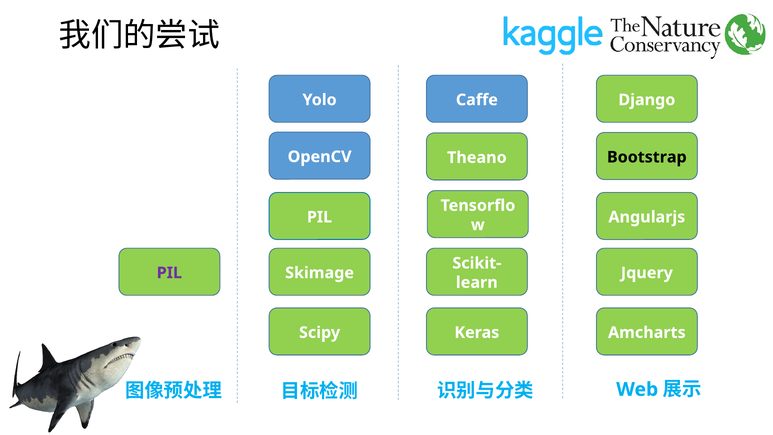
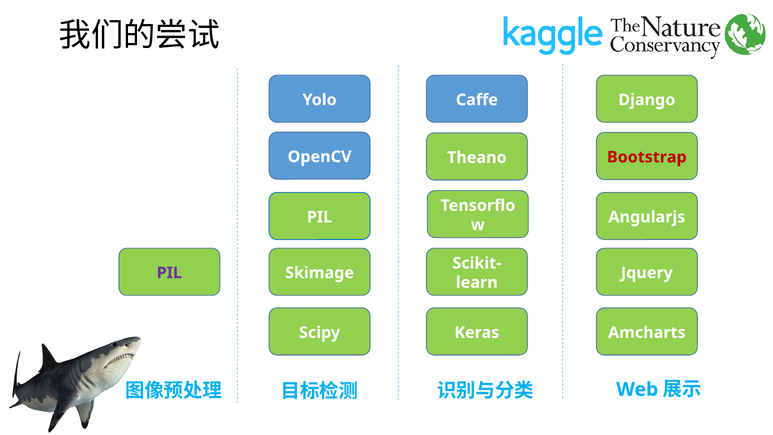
Bootstrap colour: black -> red
